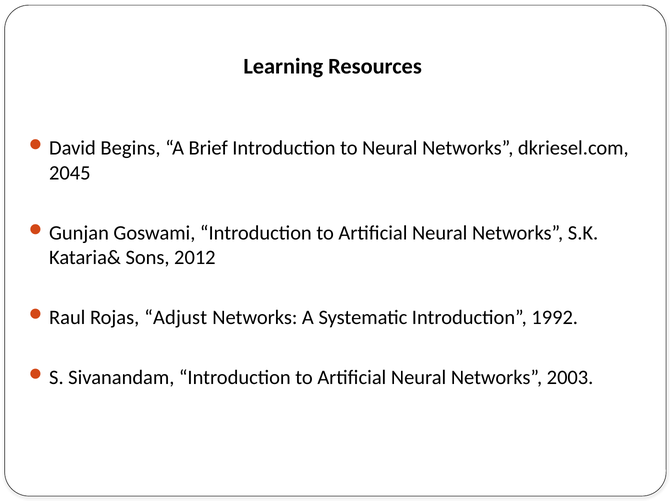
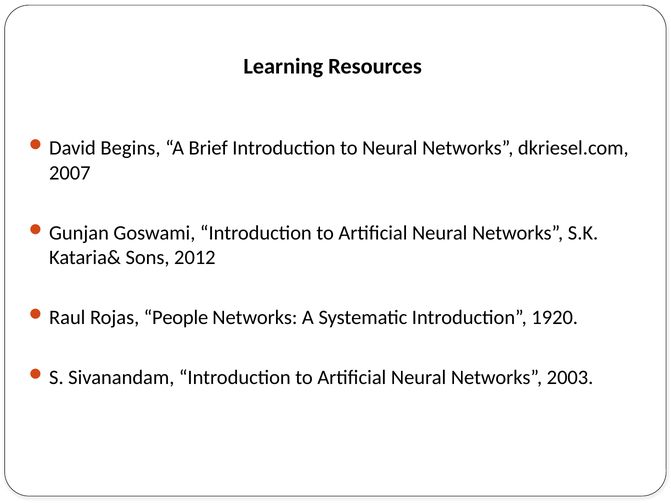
2045: 2045 -> 2007
Adjust: Adjust -> People
1992: 1992 -> 1920
